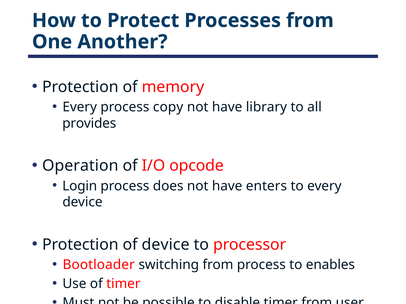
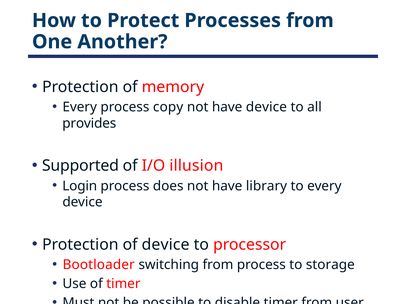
have library: library -> device
Operation: Operation -> Supported
opcode: opcode -> illusion
enters: enters -> library
enables: enables -> storage
